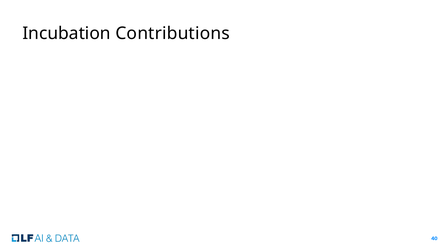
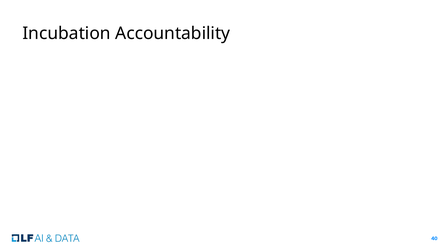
Contributions: Contributions -> Accountability
